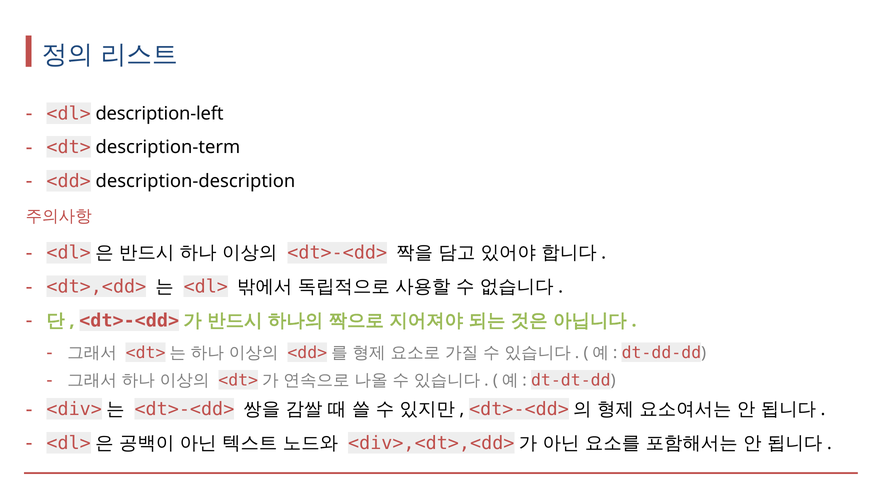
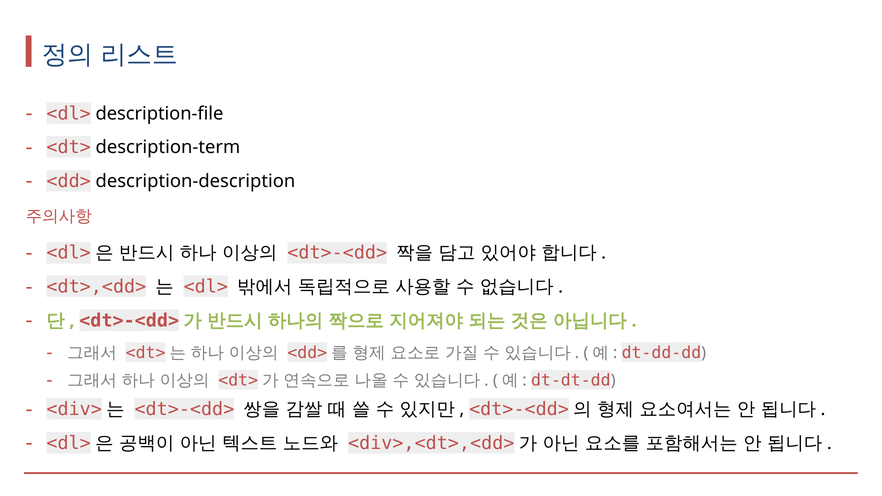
description-left: description-left -> description-file
